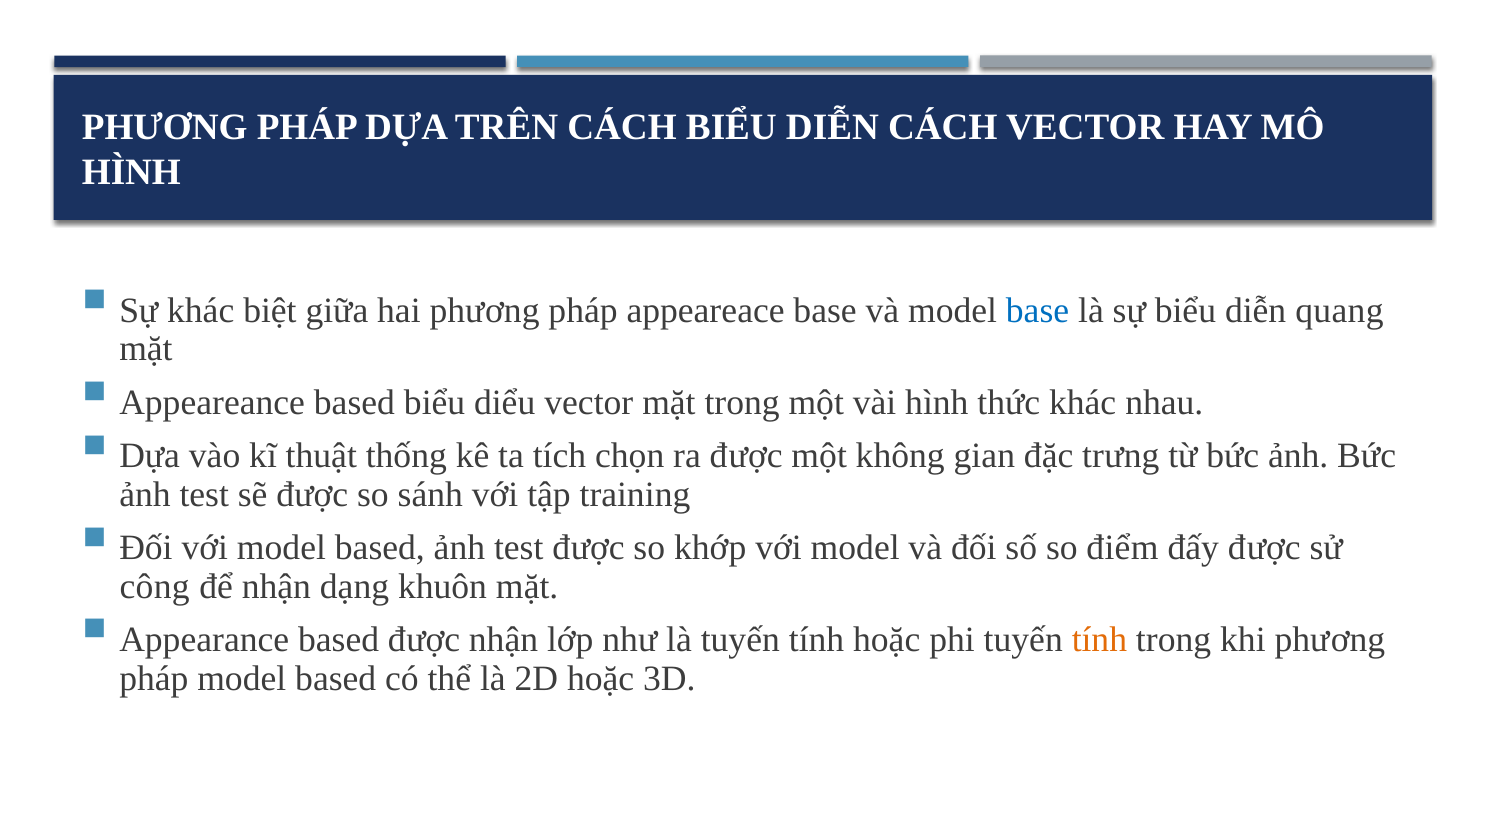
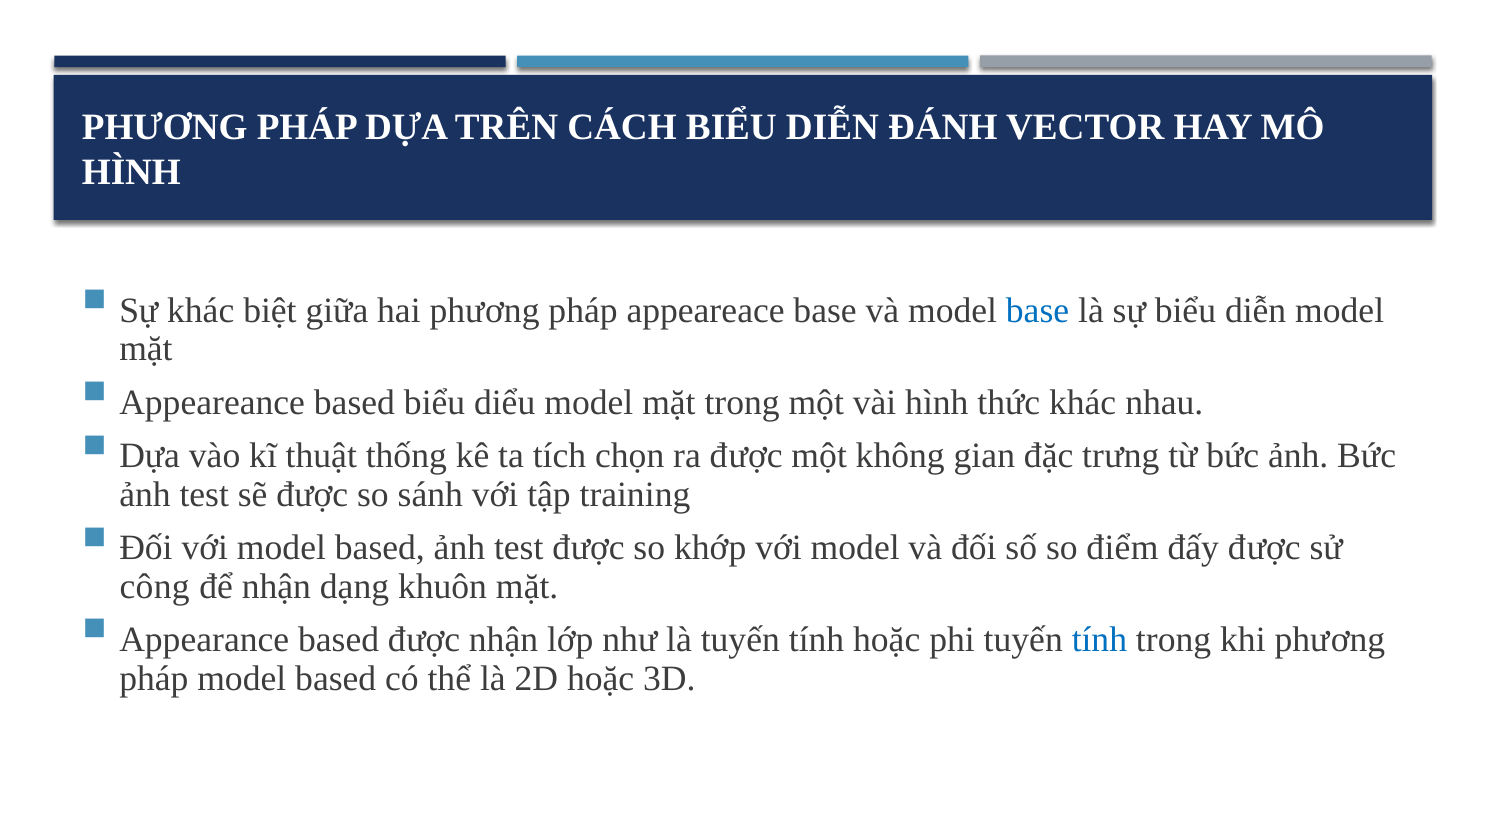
DIỄN CÁCH: CÁCH -> ĐÁNH
diễn quang: quang -> model
diểu vector: vector -> model
tính at (1099, 640) colour: orange -> blue
